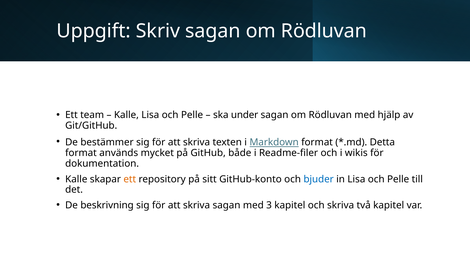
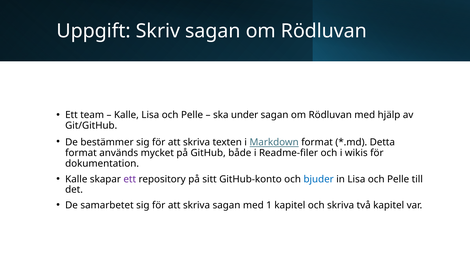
ett at (130, 179) colour: orange -> purple
beskrivning: beskrivning -> samarbetet
3: 3 -> 1
